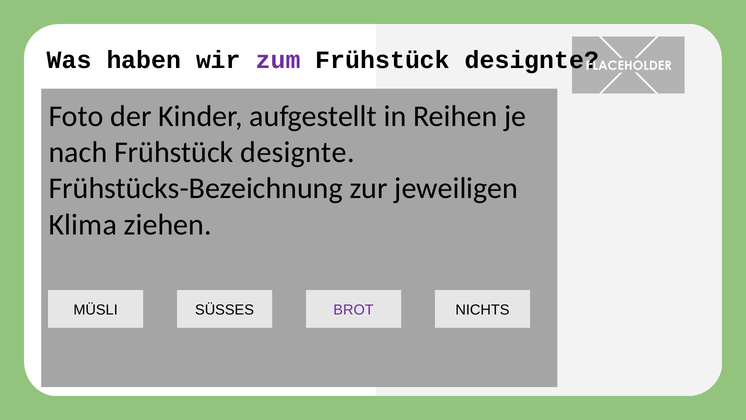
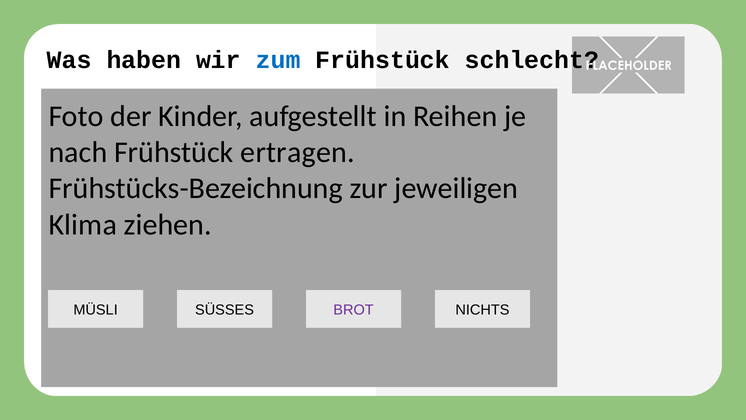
zum colour: purple -> blue
designte at (532, 60): designte -> schlecht
nach Frühstück designte: designte -> ertragen
